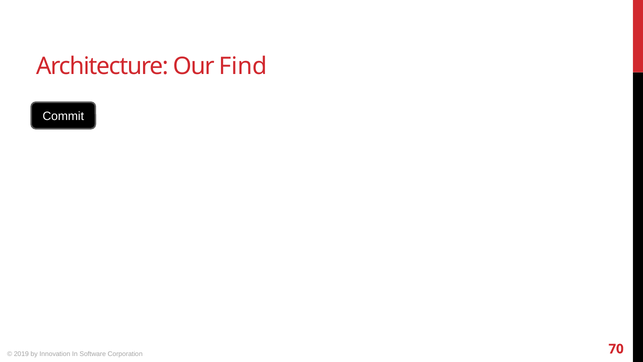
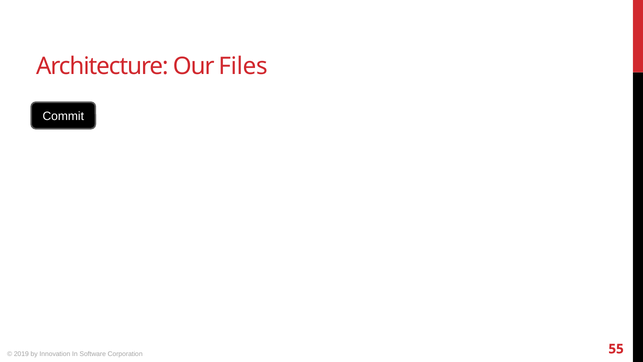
Find: Find -> Files
70: 70 -> 55
